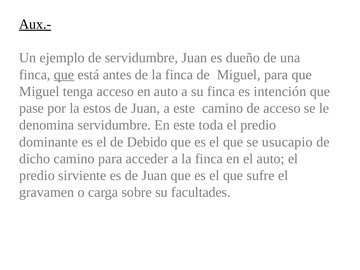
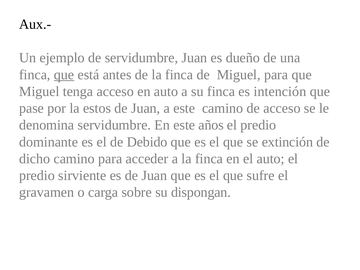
Aux.- underline: present -> none
toda: toda -> años
usucapio: usucapio -> extinción
facultades: facultades -> dispongan
